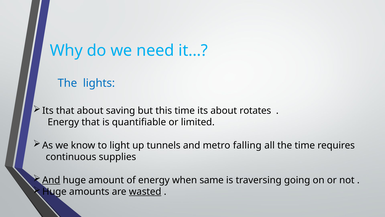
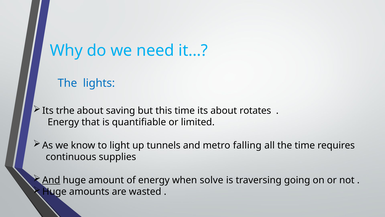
Its that: that -> trhe
same: same -> solve
wasted underline: present -> none
